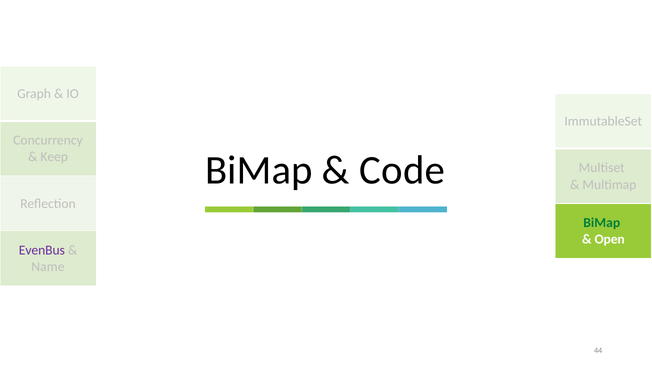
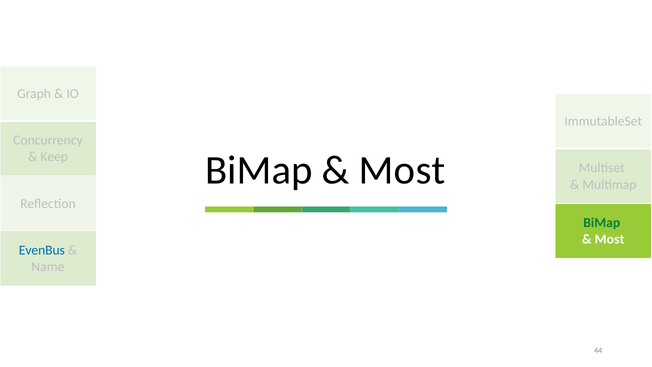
Code at (402, 170): Code -> Most
Open at (610, 239): Open -> Most
EvenBus colour: purple -> blue
